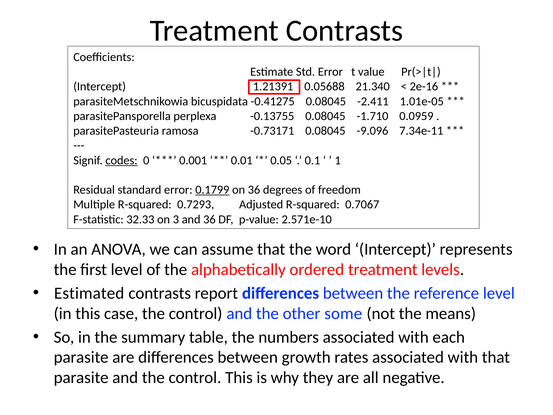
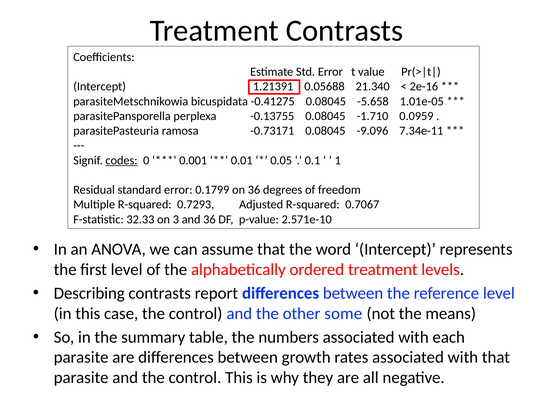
-2.411: -2.411 -> -5.658
0.1799 underline: present -> none
Estimated: Estimated -> Describing
